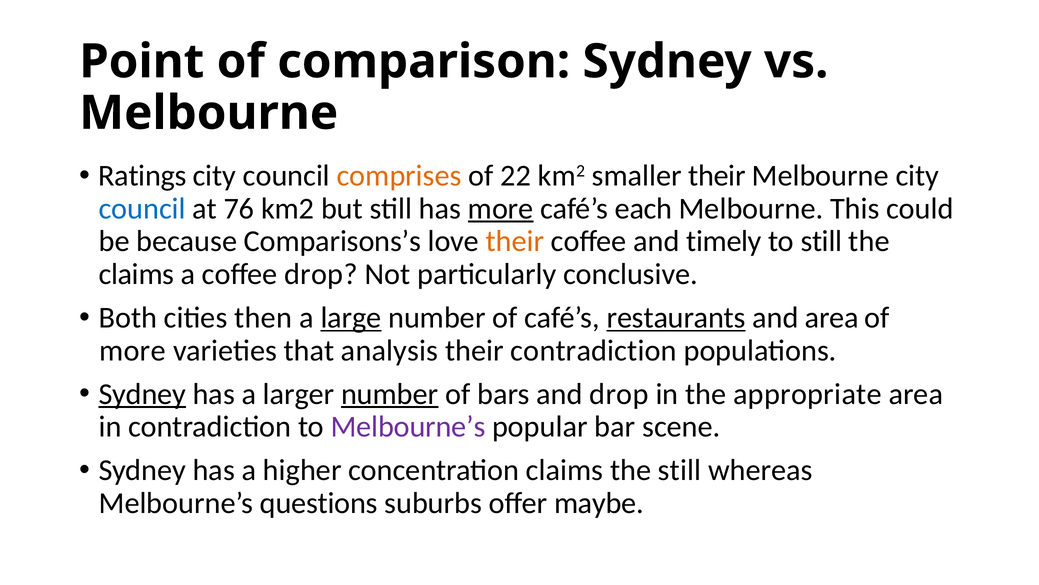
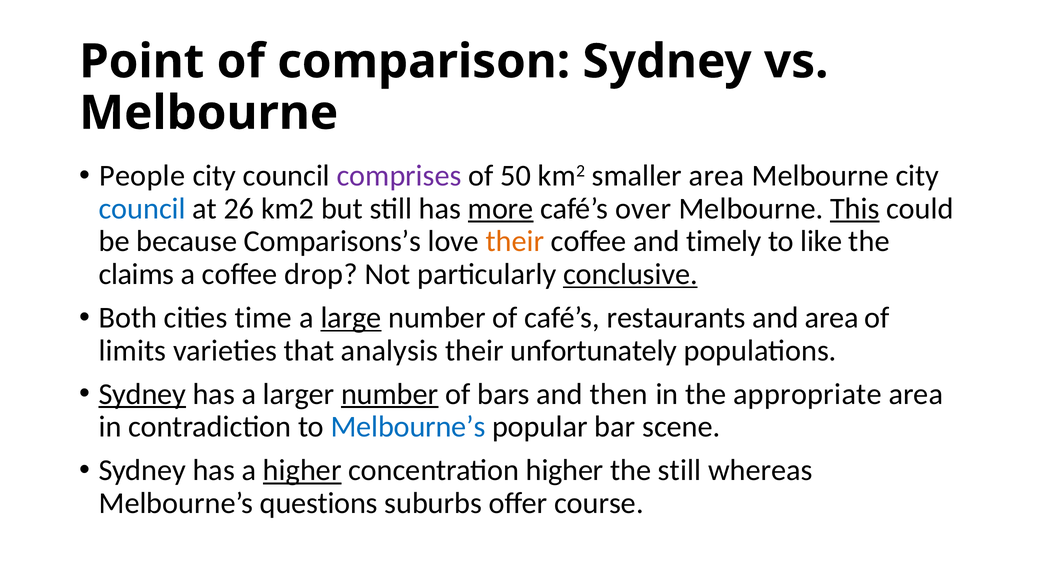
Ratings: Ratings -> People
comprises colour: orange -> purple
22: 22 -> 50
smaller their: their -> area
76: 76 -> 26
each: each -> over
This underline: none -> present
to still: still -> like
conclusive underline: none -> present
then: then -> time
restaurants underline: present -> none
more at (132, 350): more -> limits
their contradiction: contradiction -> unfortunately
and drop: drop -> then
Melbourne’s at (408, 426) colour: purple -> blue
higher at (302, 470) underline: none -> present
concentration claims: claims -> higher
maybe: maybe -> course
